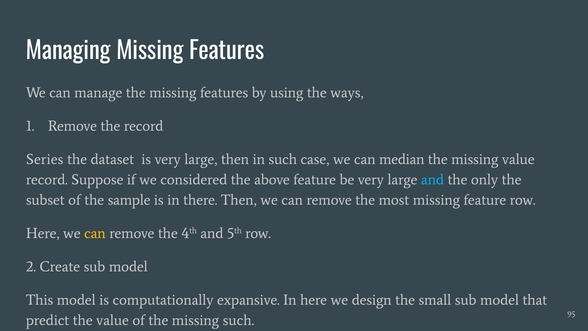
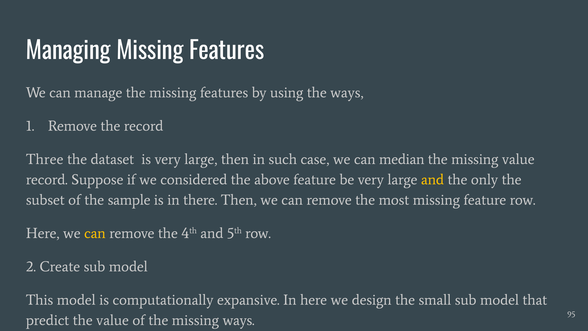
Series: Series -> Three
and at (433, 179) colour: light blue -> yellow
missing such: such -> ways
